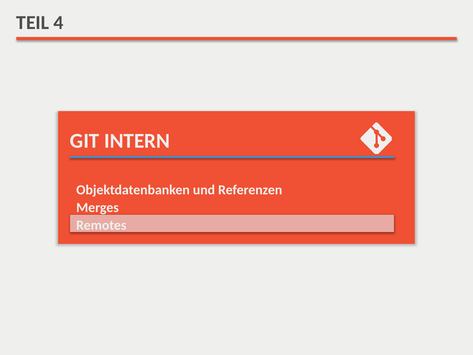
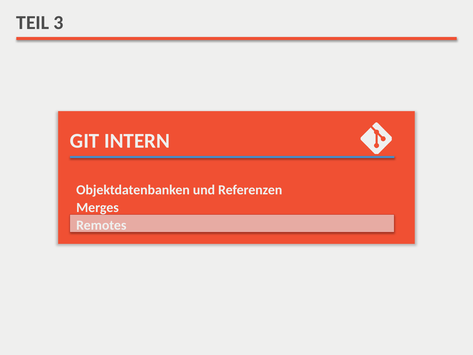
4: 4 -> 3
